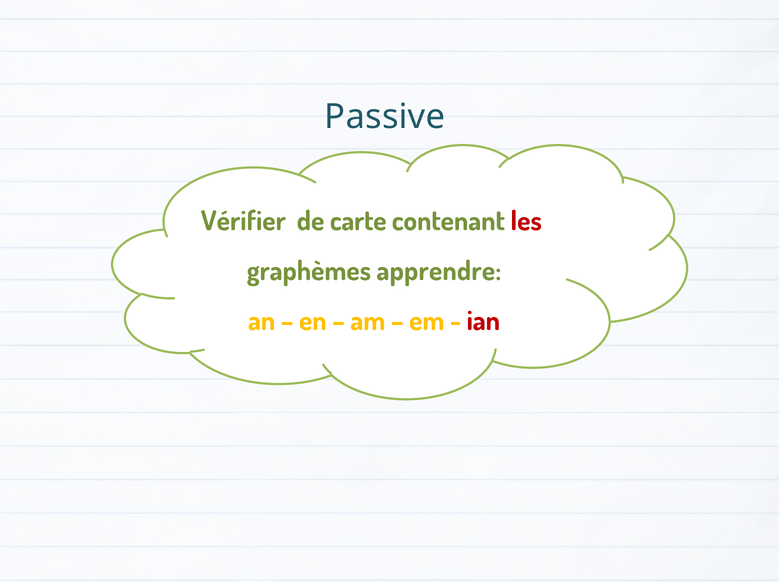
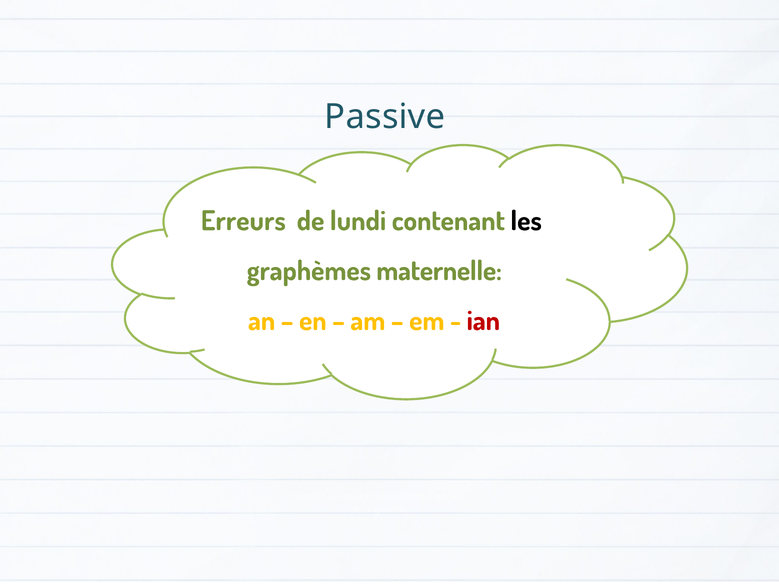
Vérifier: Vérifier -> Erreurs
carte: carte -> lundi
les colour: red -> black
apprendre: apprendre -> maternelle
